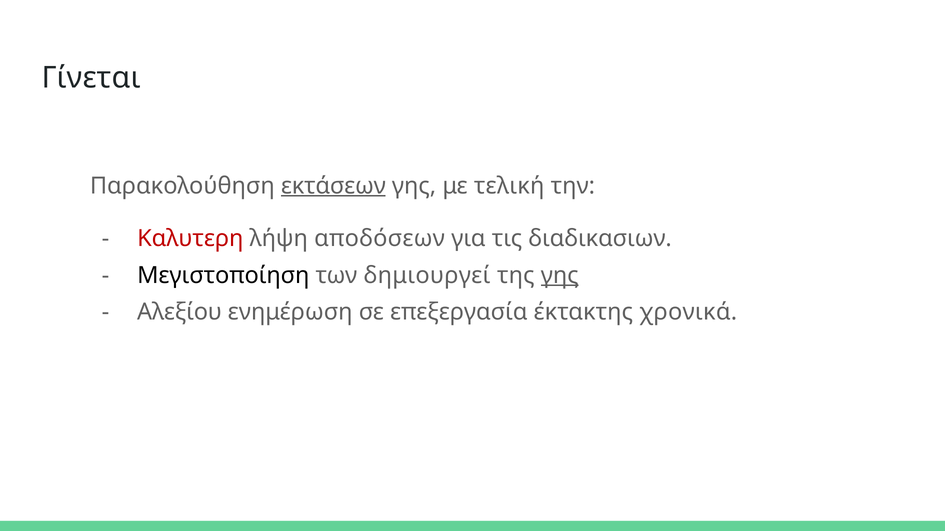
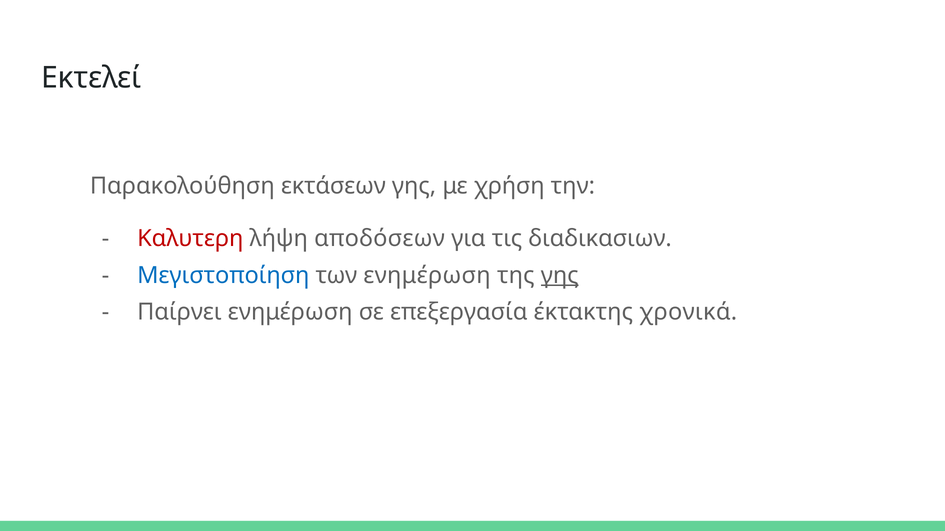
Γίνεται: Γίνεται -> Εκτελεί
εκτάσεων underline: present -> none
τελική: τελική -> χρήση
Μεγιστοποίηση colour: black -> blue
των δημιουργεί: δημιουργεί -> ενημέρωση
Αλεξίου: Αλεξίου -> Παίρνει
